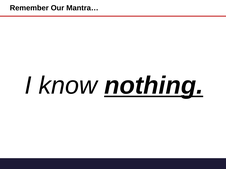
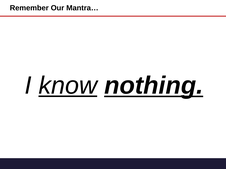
know underline: none -> present
